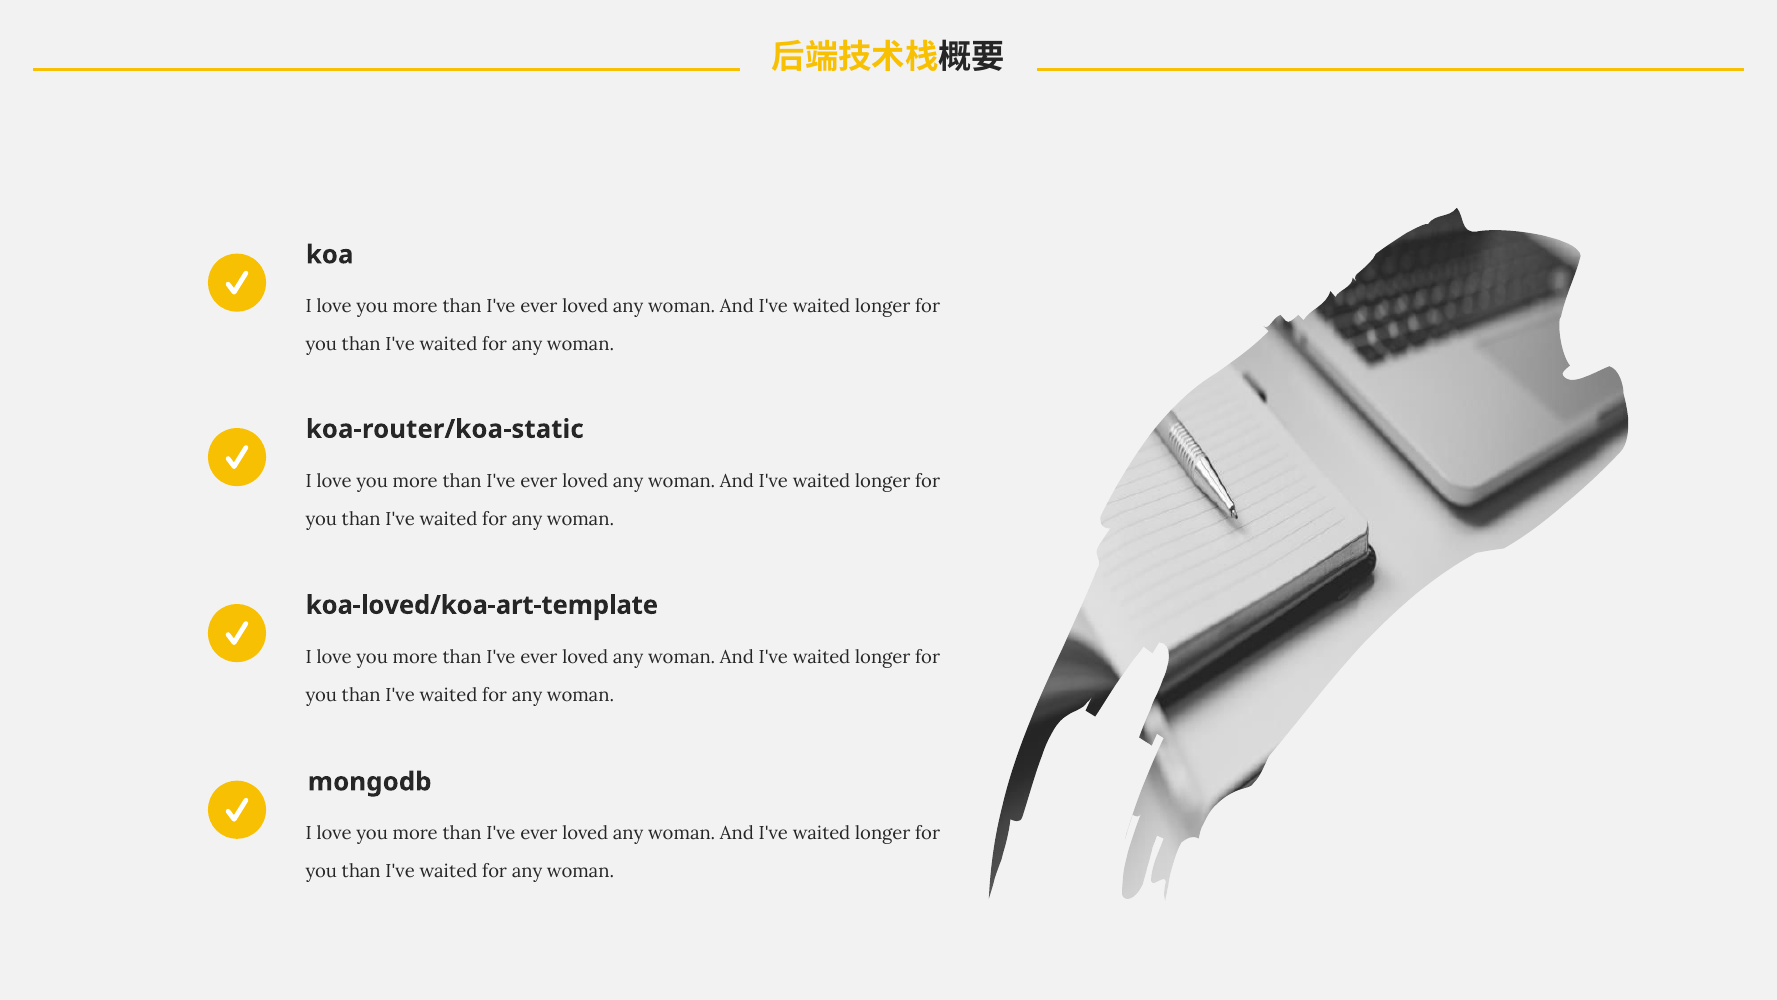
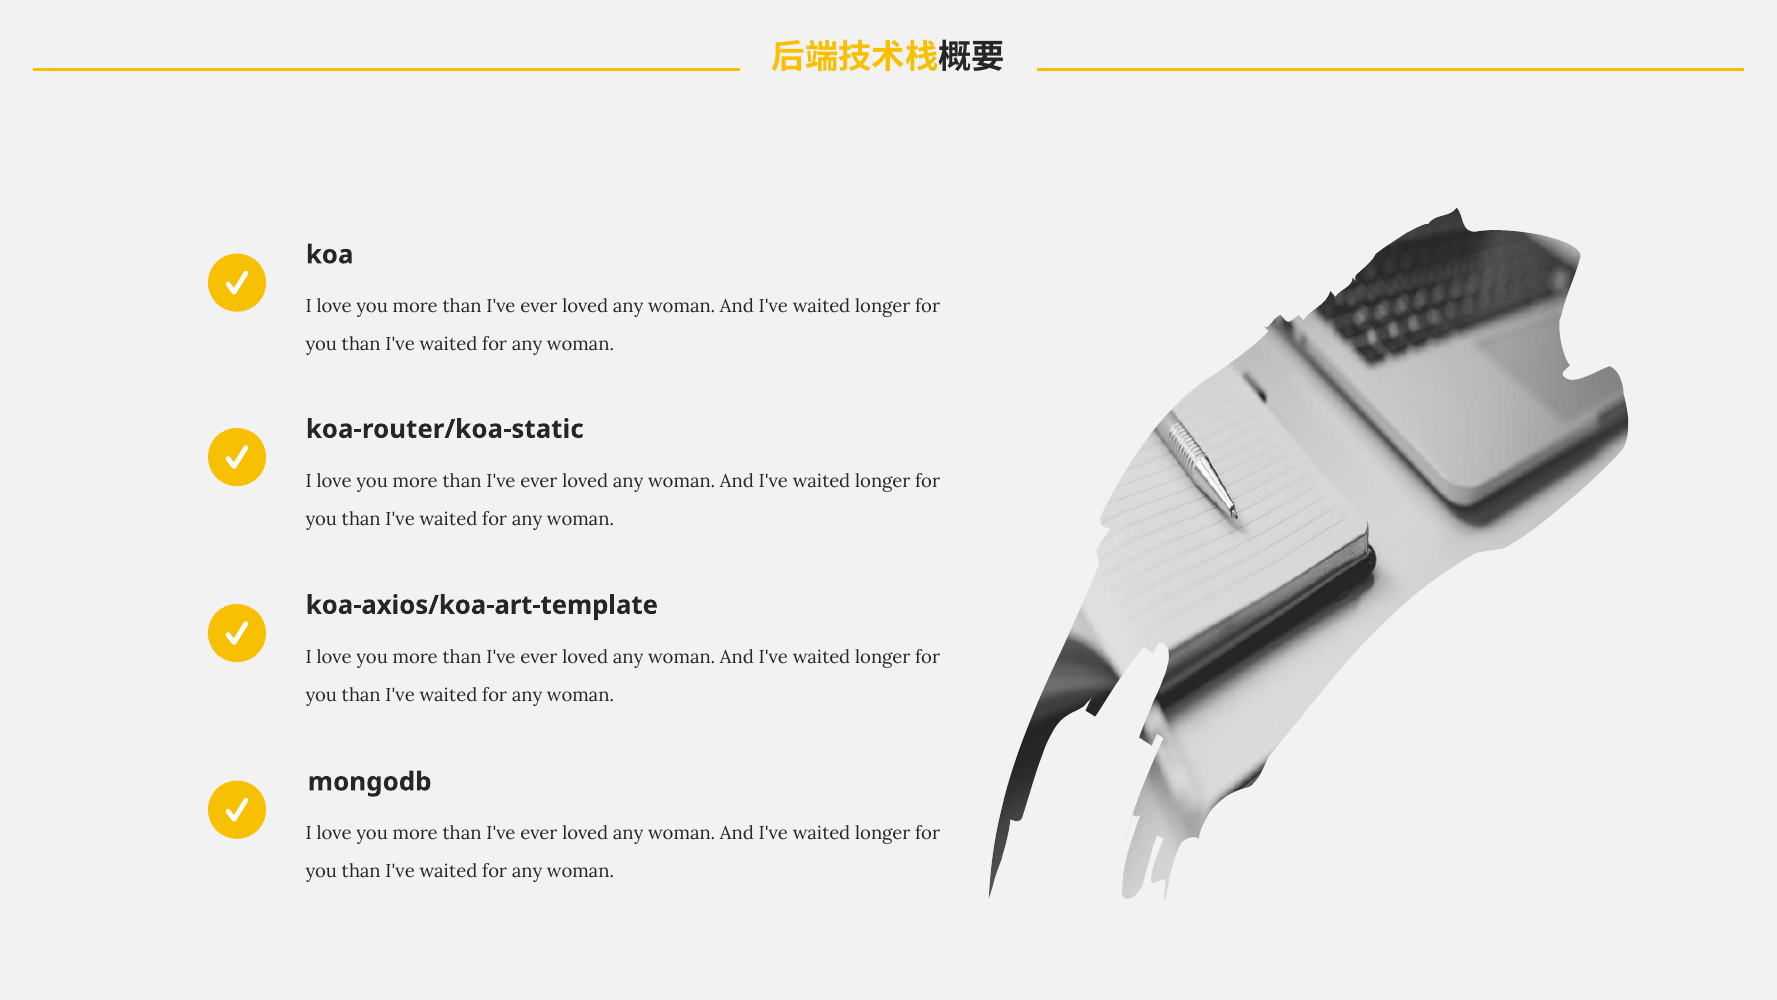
koa-loved/koa-art-template: koa-loved/koa-art-template -> koa-axios/koa-art-template
